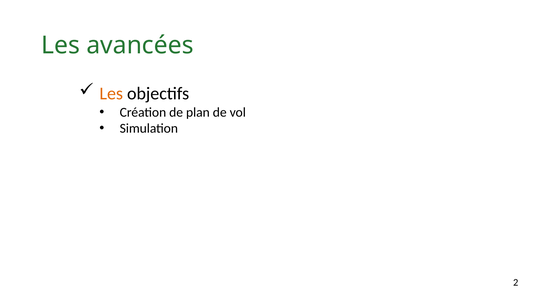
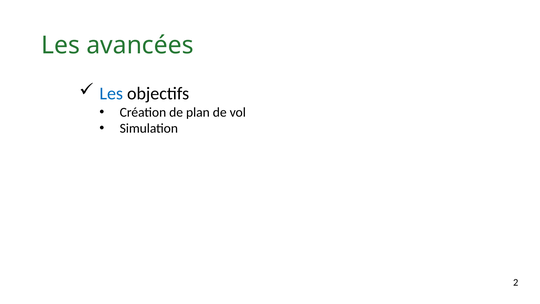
Les at (111, 94) colour: orange -> blue
